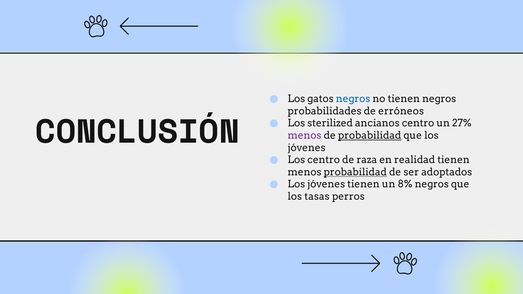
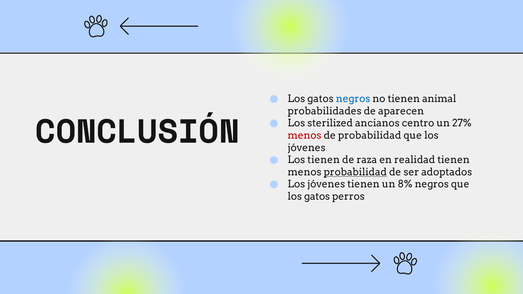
tienen negros: negros -> animal
erróneos: erróneos -> aparecen
menos at (305, 136) colour: purple -> red
probabilidad at (370, 136) underline: present -> none
Los centro: centro -> tienen
tasas at (317, 197): tasas -> gatos
